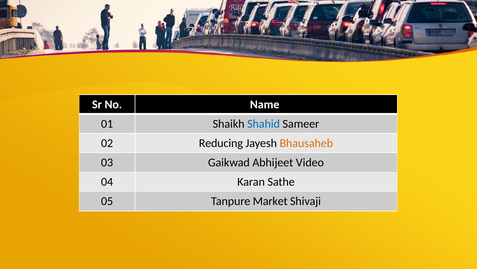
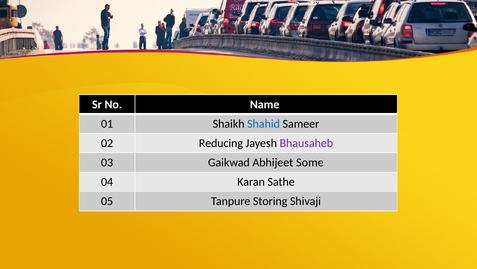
Bhausaheb colour: orange -> purple
Video: Video -> Some
Market: Market -> Storing
